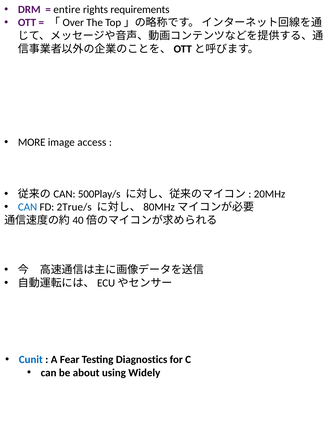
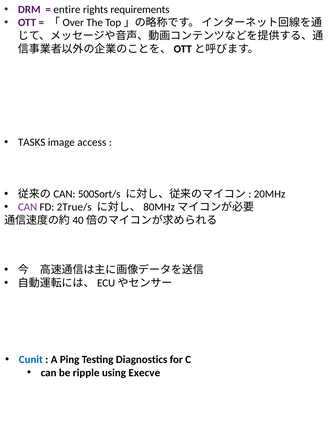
MORE: MORE -> TASKS
500Play/s: 500Play/s -> 500Sort/s
CAN at (28, 207) colour: blue -> purple
Fear: Fear -> Ping
about: about -> ripple
Widely: Widely -> Execve
